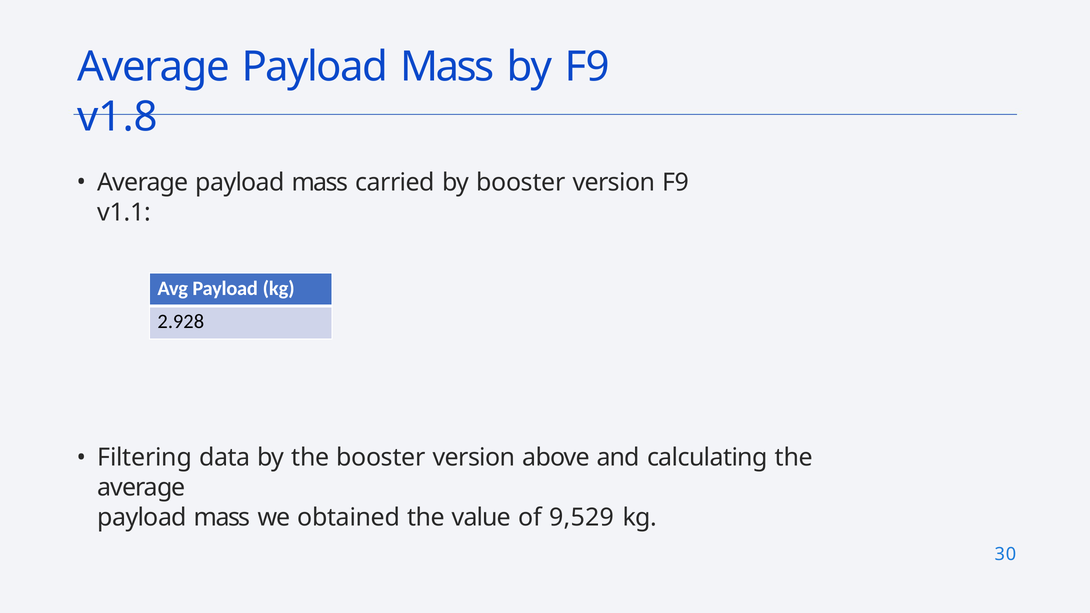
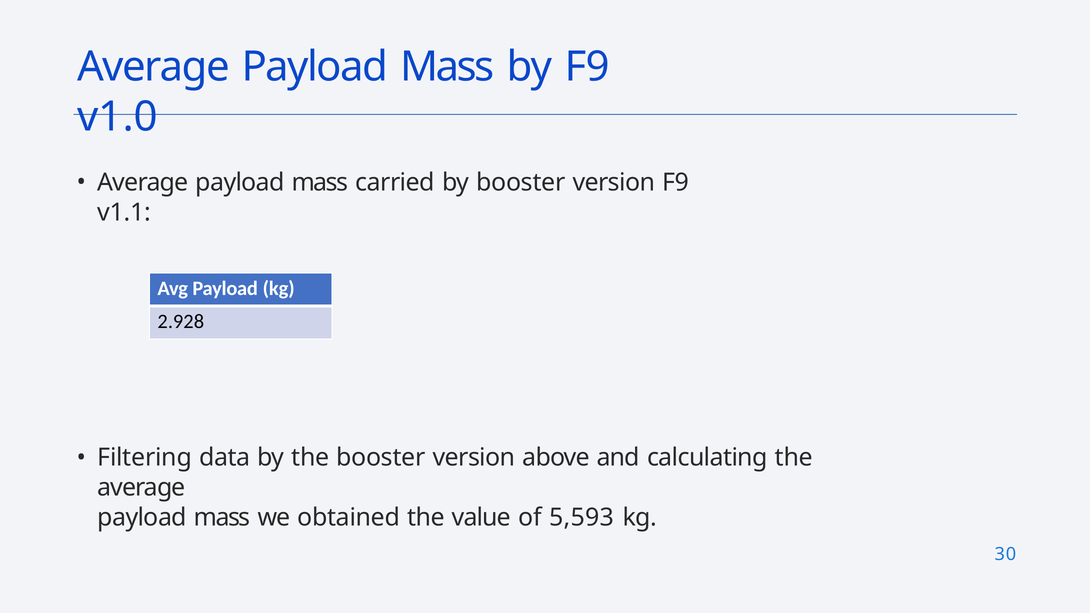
v1.8: v1.8 -> v1.0
9,529: 9,529 -> 5,593
